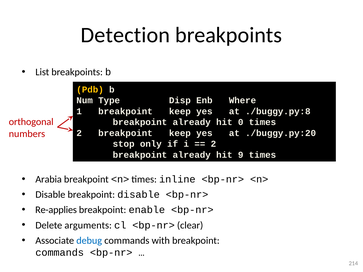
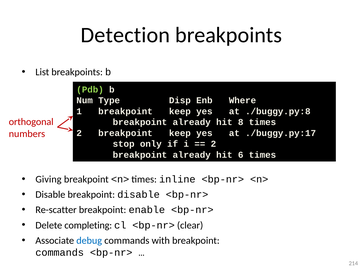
Pdb colour: yellow -> light green
0: 0 -> 8
./buggy.py:20: ./buggy.py:20 -> ./buggy.py:17
9: 9 -> 6
Arabia: Arabia -> Giving
Re-applies: Re-applies -> Re-scatter
arguments: arguments -> completing
